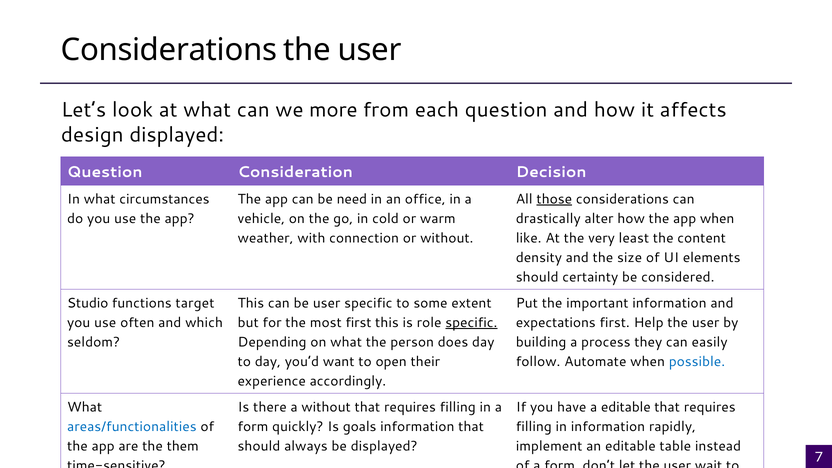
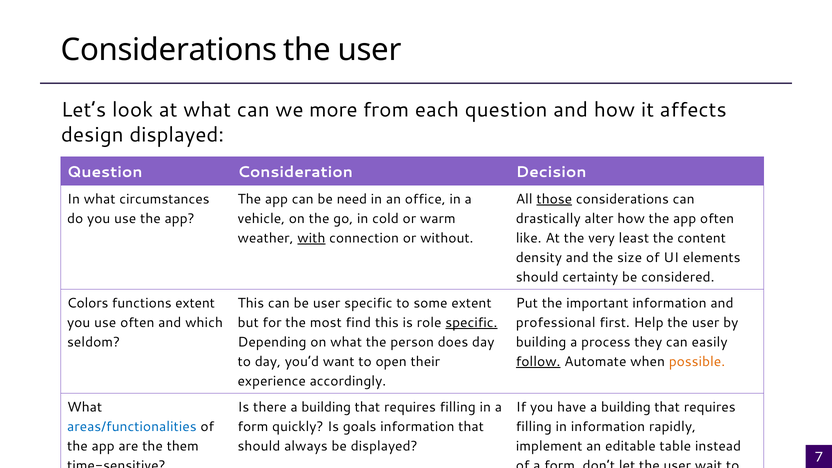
app when: when -> often
with underline: none -> present
Studio: Studio -> Colors
functions target: target -> extent
most first: first -> find
expectations: expectations -> professional
follow underline: none -> present
possible colour: blue -> orange
there a without: without -> building
have a editable: editable -> building
